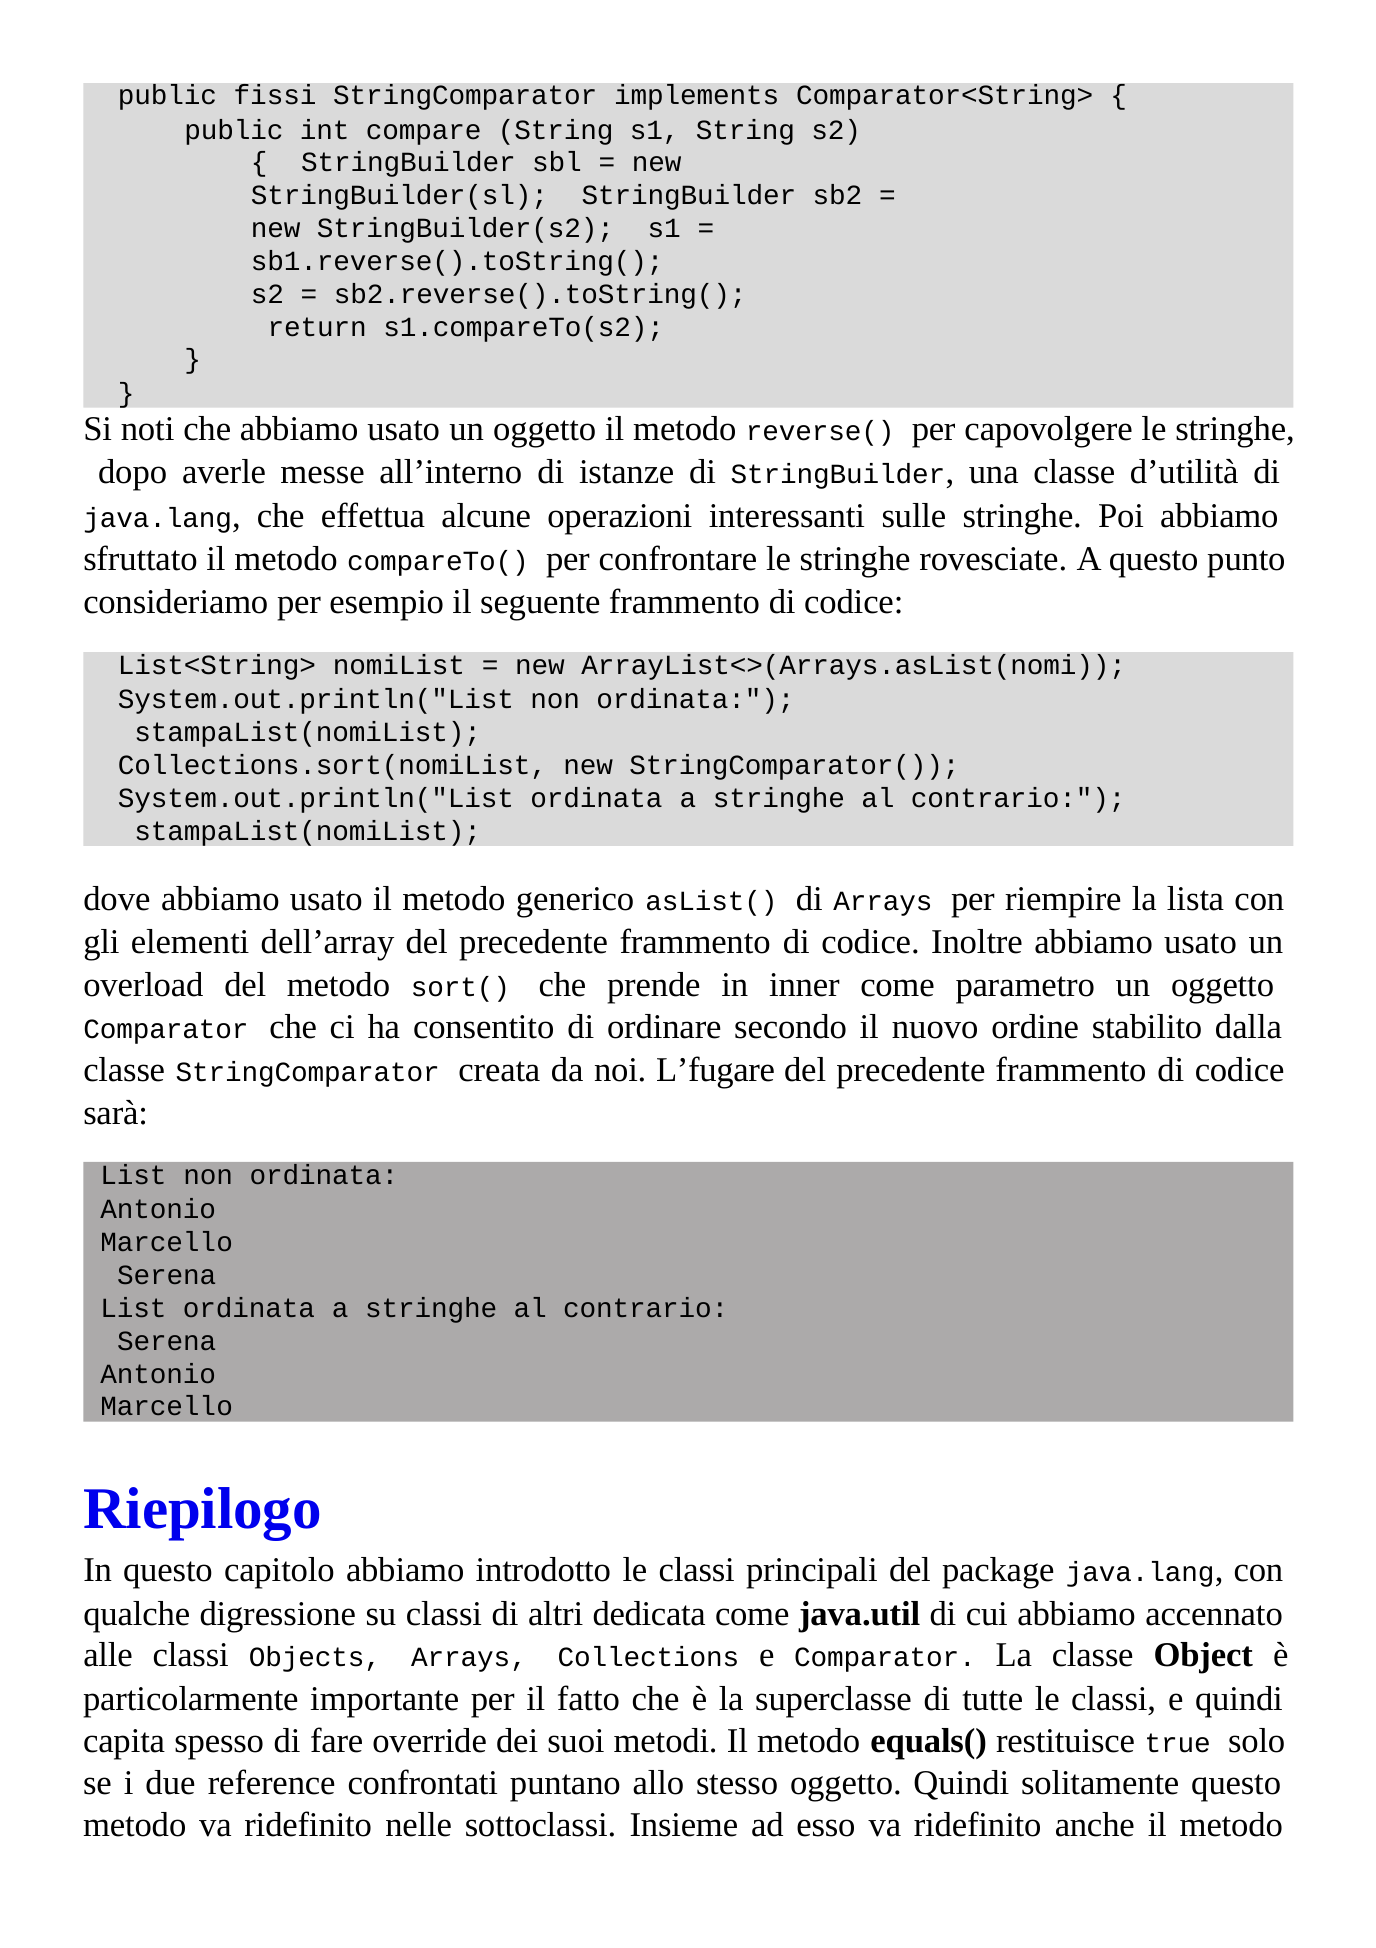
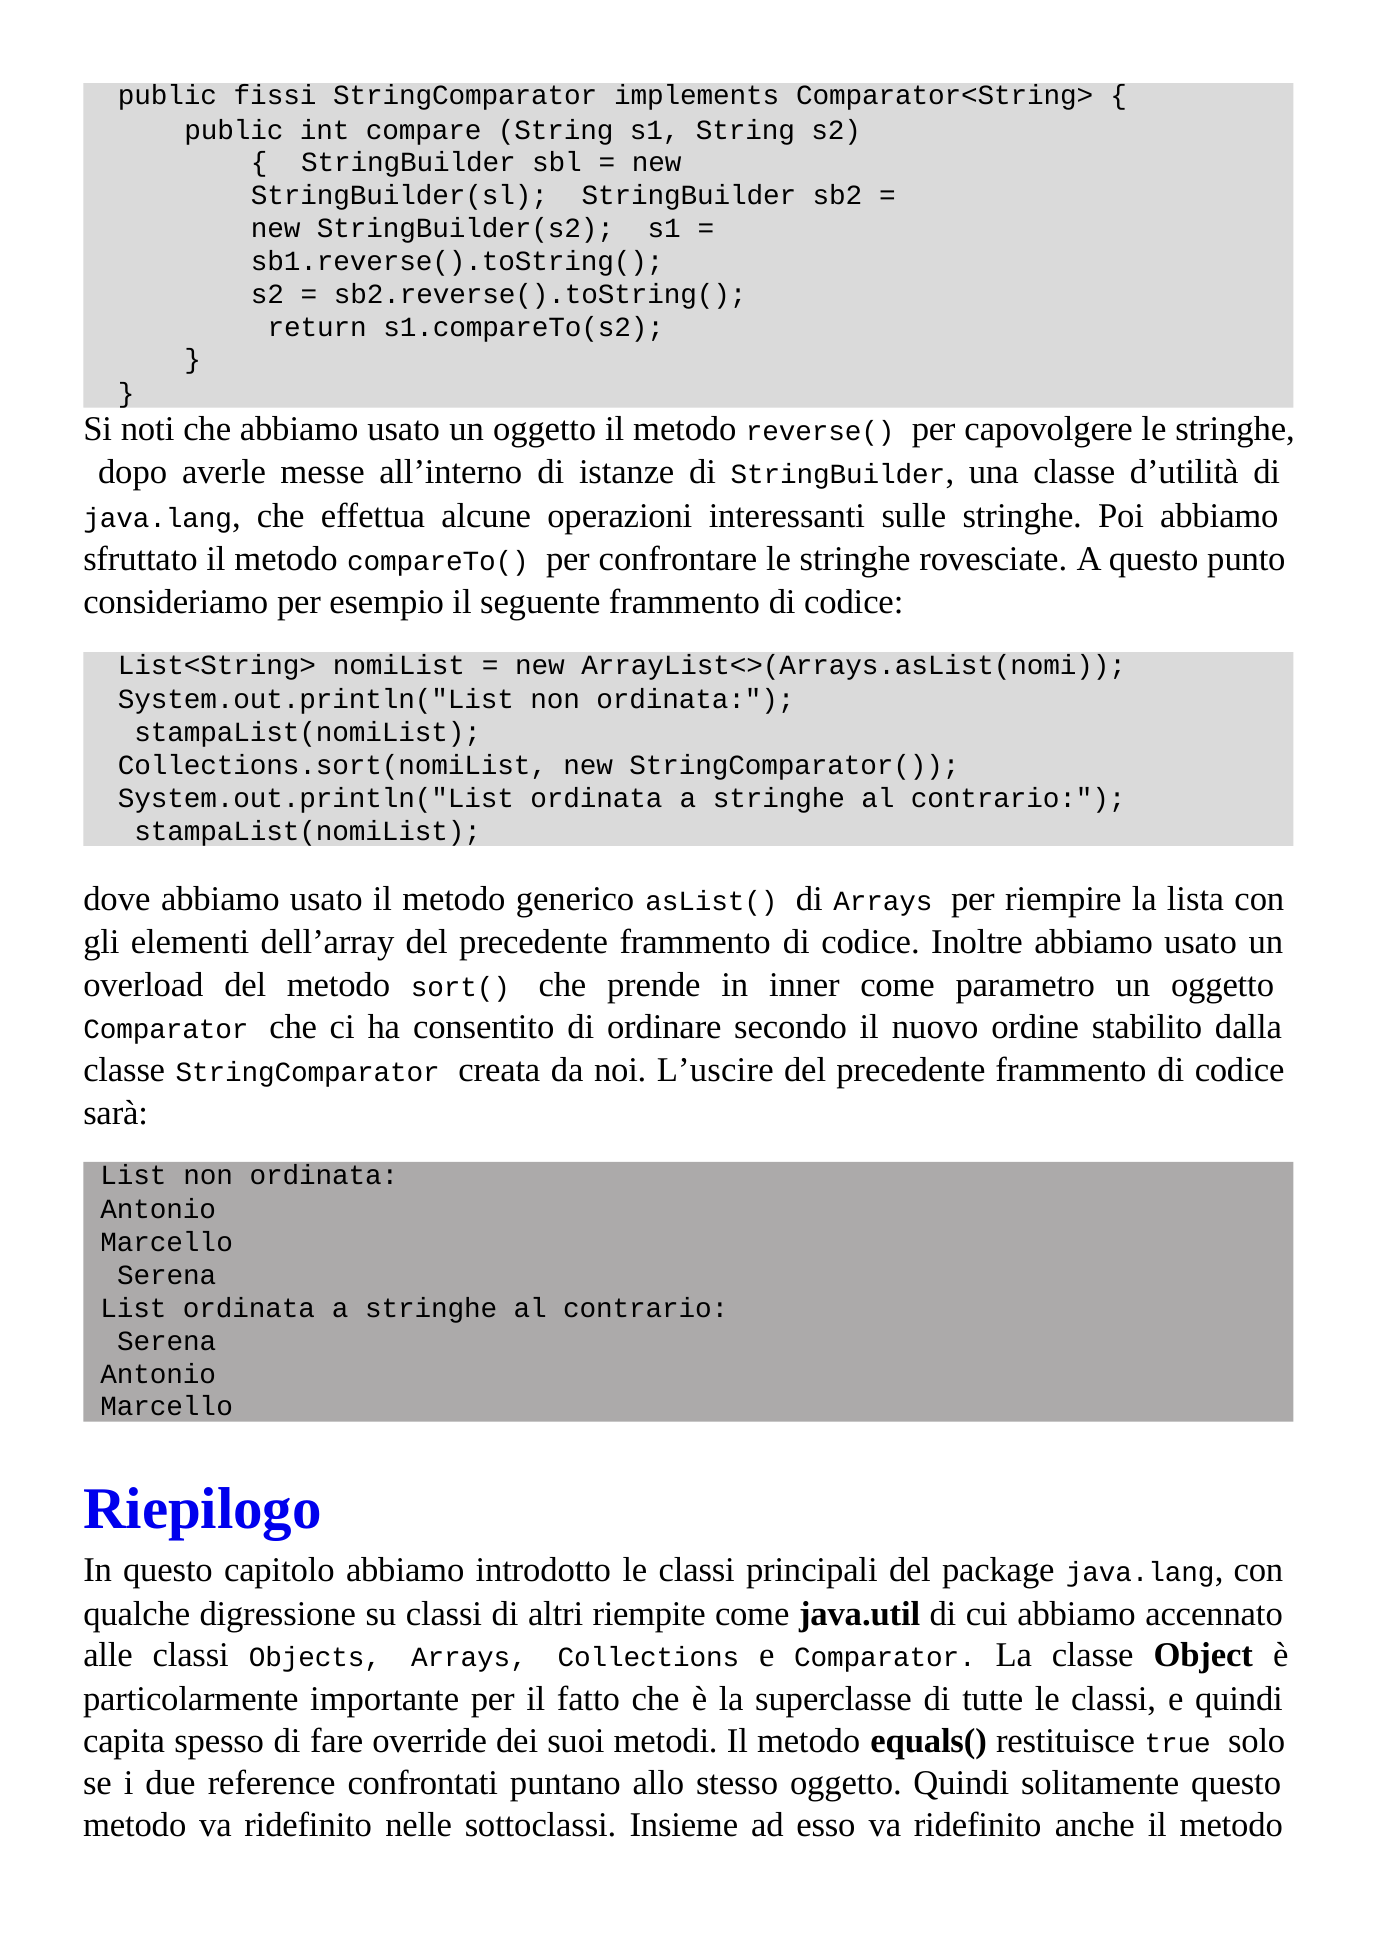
L’fugare: L’fugare -> L’uscire
dedicata: dedicata -> riempite
